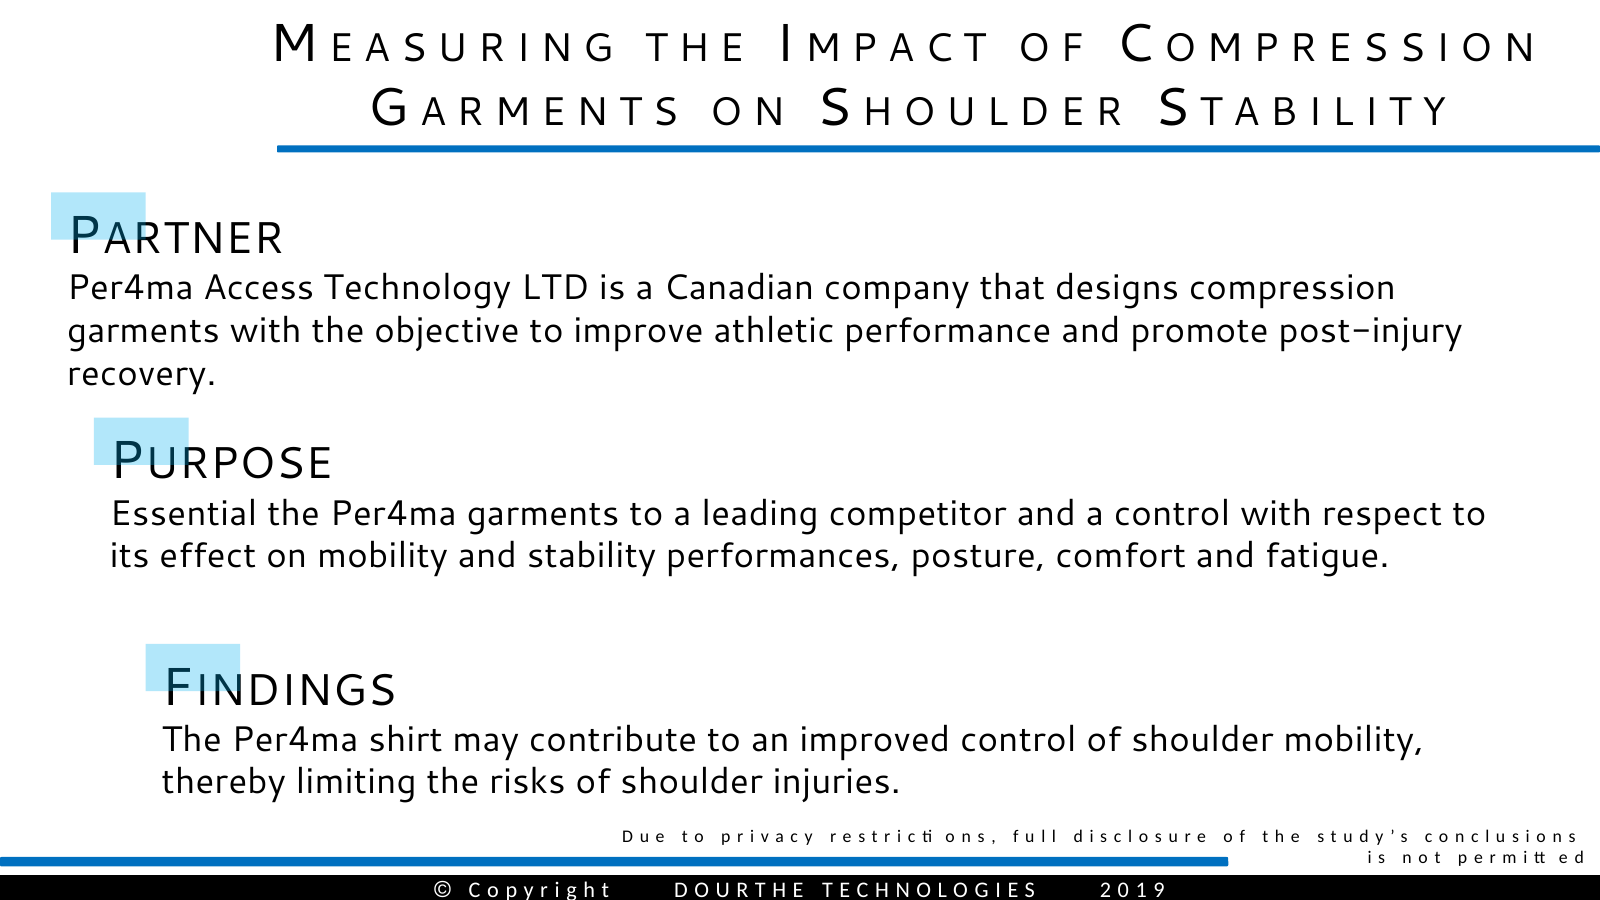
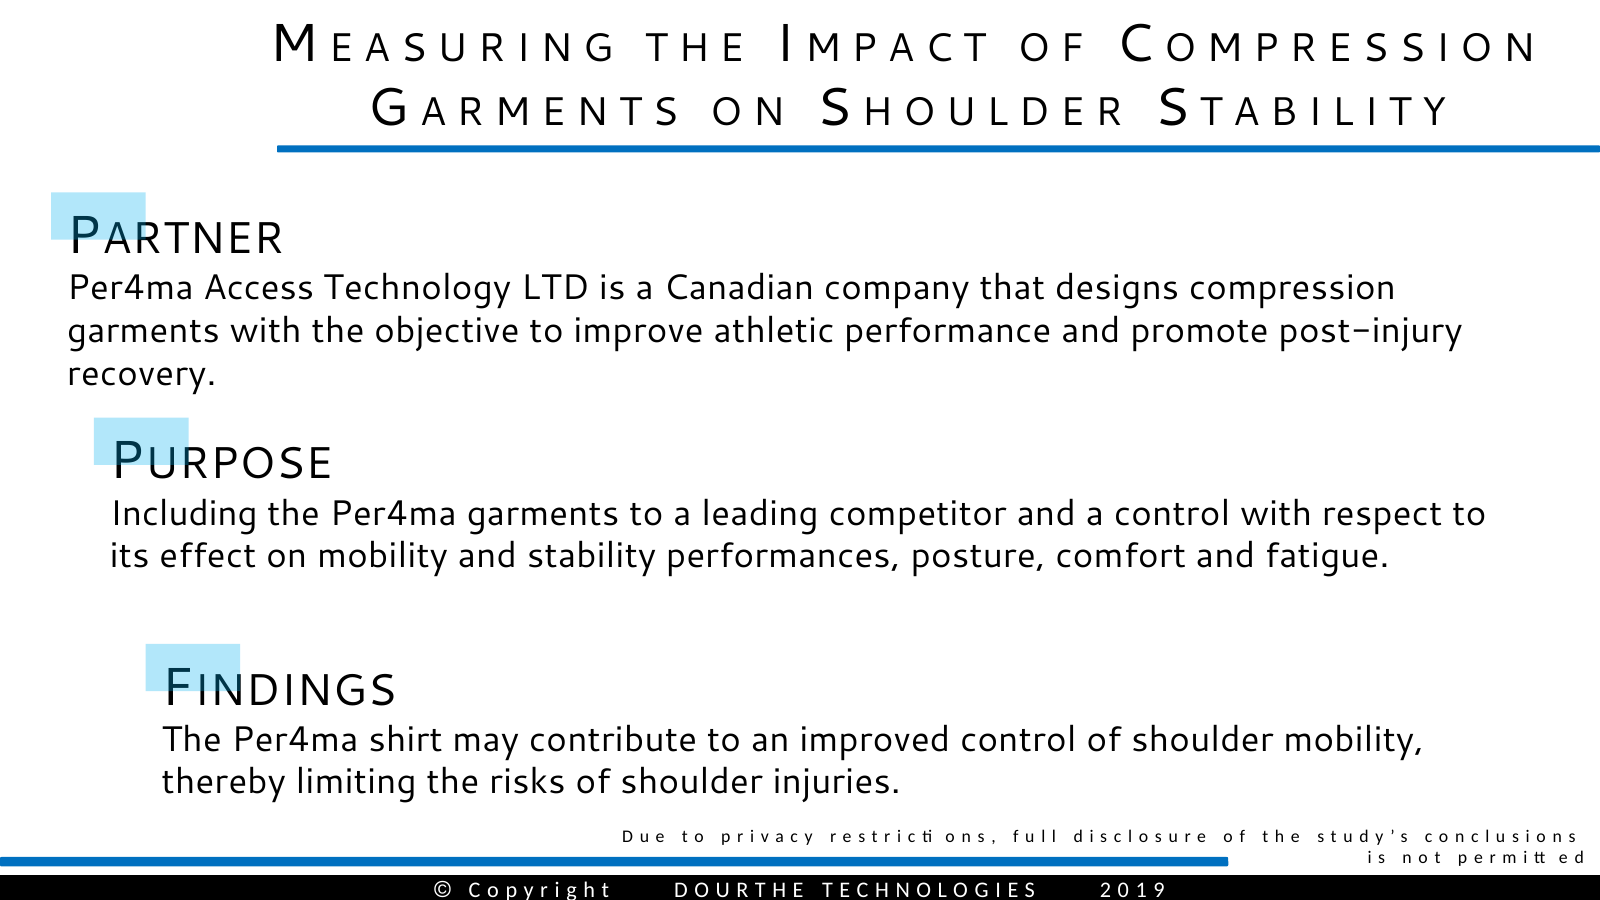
Essential: Essential -> Including
